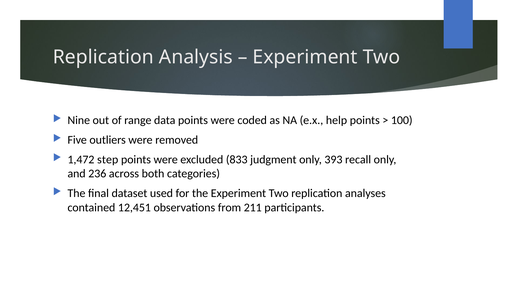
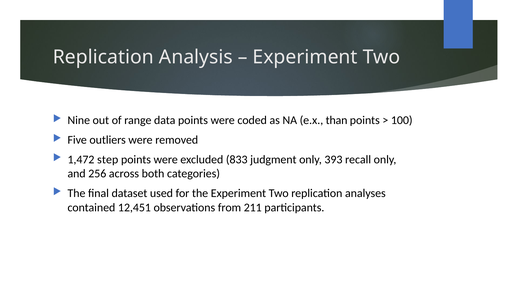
help: help -> than
236: 236 -> 256
